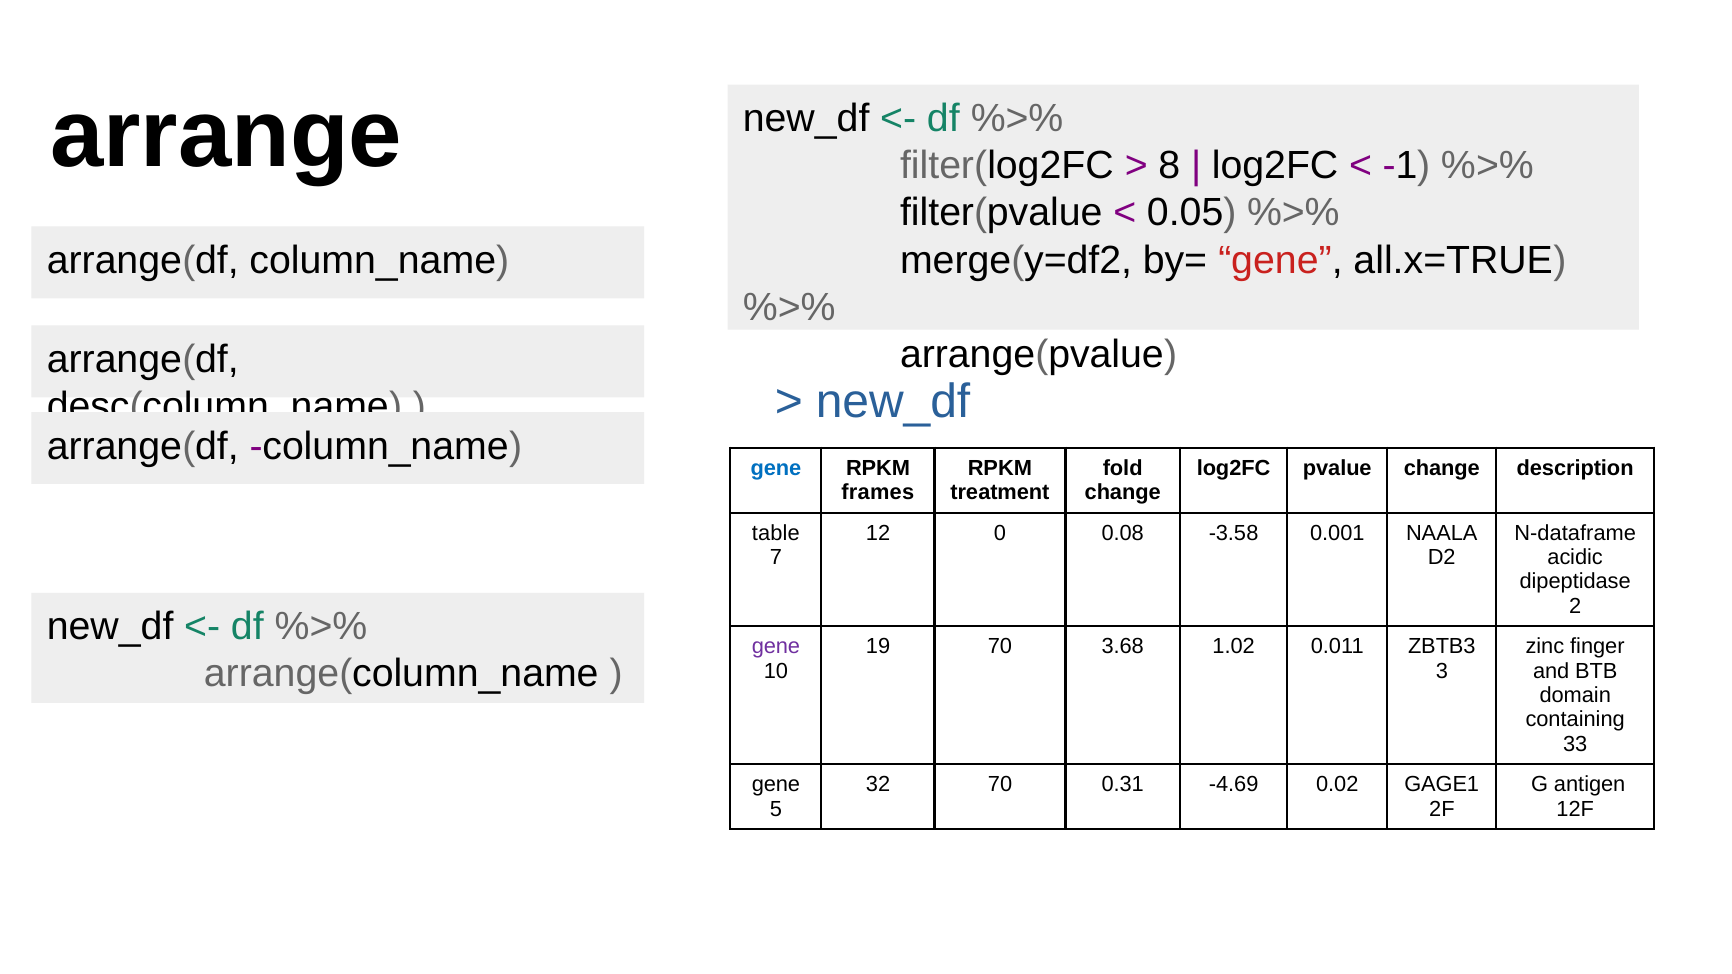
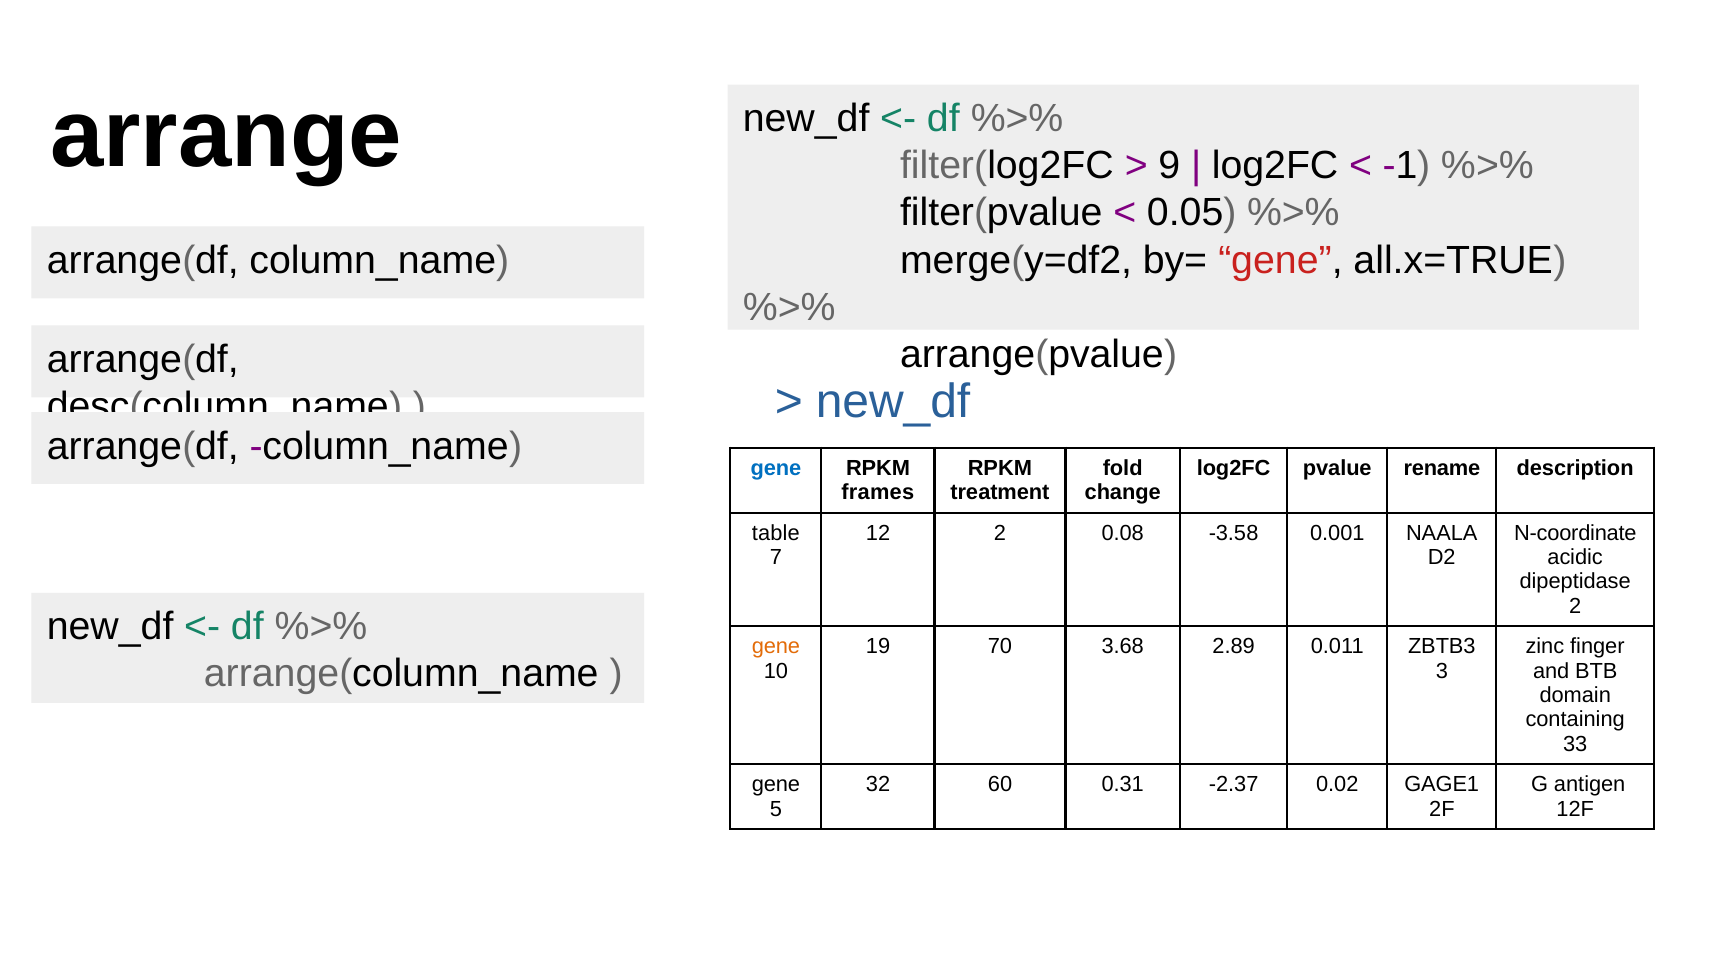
8: 8 -> 9
pvalue change: change -> rename
12 0: 0 -> 2
N-dataframe: N-dataframe -> N-coordinate
gene at (776, 647) colour: purple -> orange
1.02: 1.02 -> 2.89
32 70: 70 -> 60
-4.69: -4.69 -> -2.37
